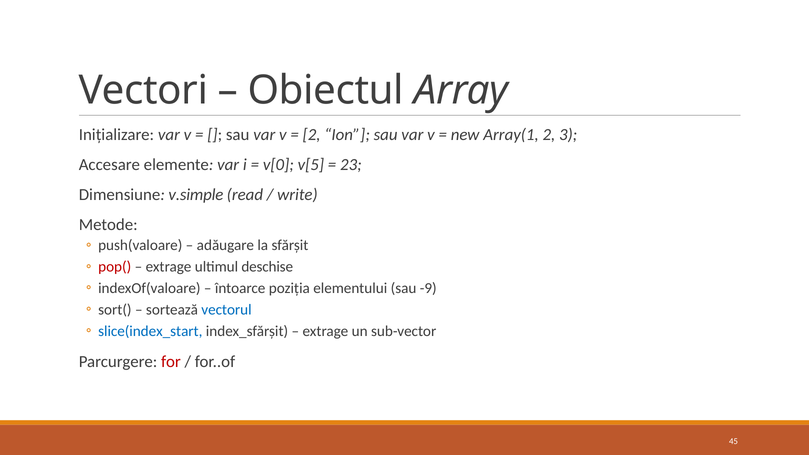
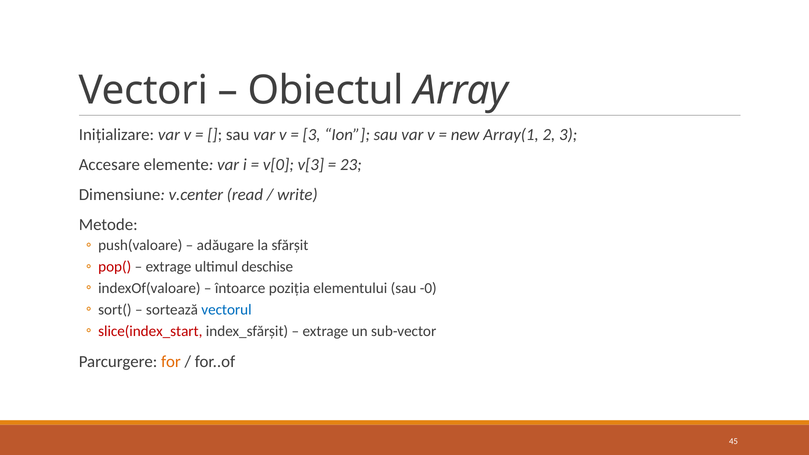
2 at (312, 135): 2 -> 3
v[5: v[5 -> v[3
v.simple: v.simple -> v.center
-9: -9 -> -0
slice(index_start colour: blue -> red
for colour: red -> orange
